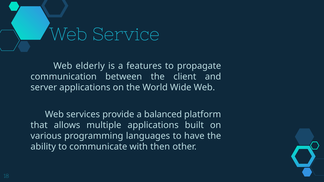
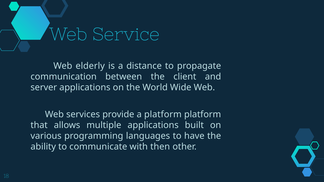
features: features -> distance
a balanced: balanced -> platform
